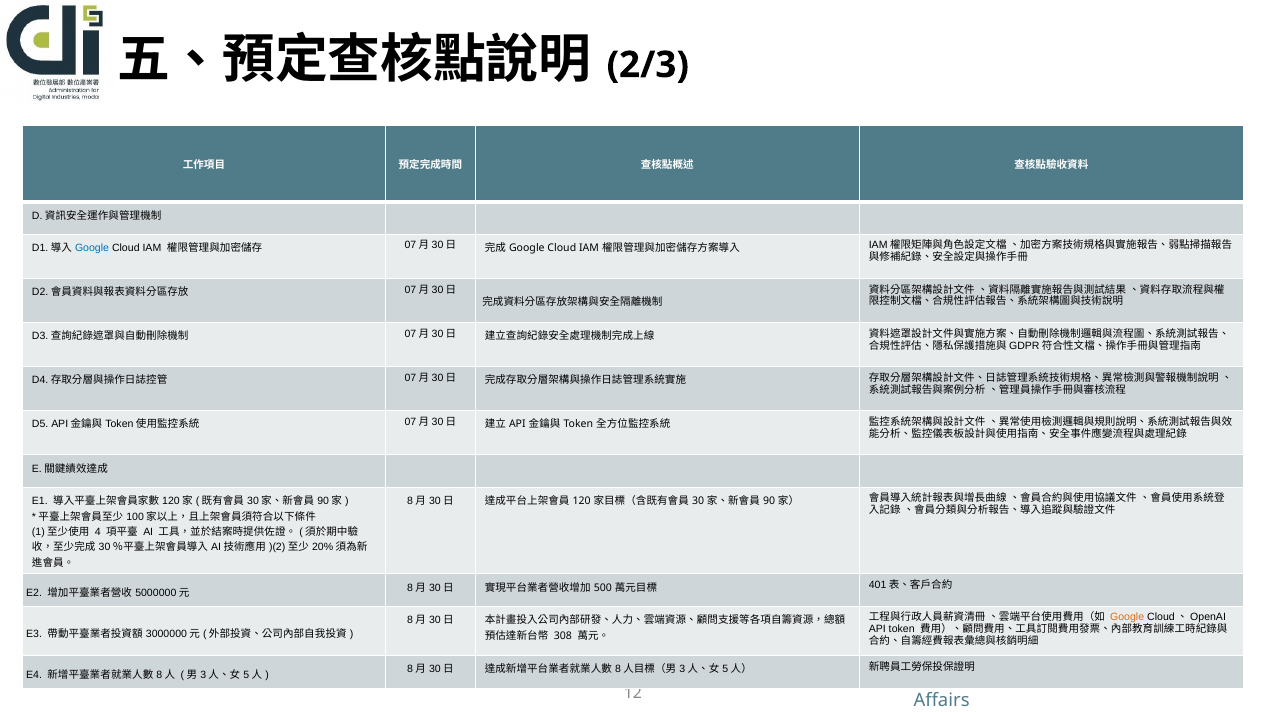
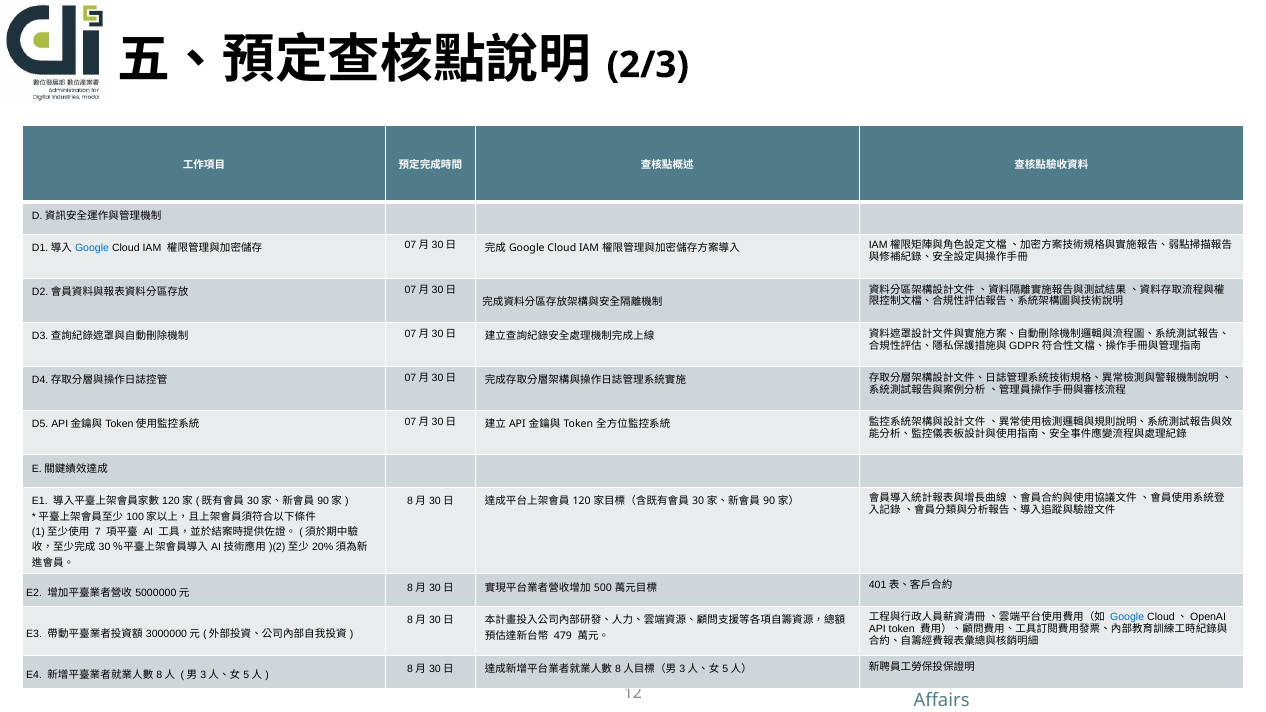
4: 4 -> 7
Google at (1127, 618) colour: orange -> blue
308: 308 -> 479
